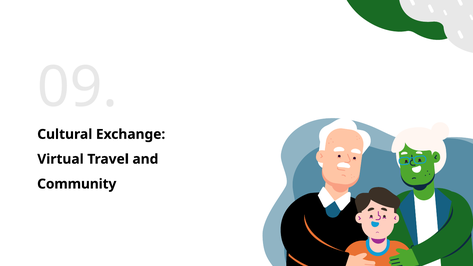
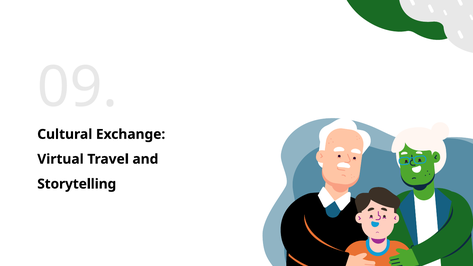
Community: Community -> Storytelling
